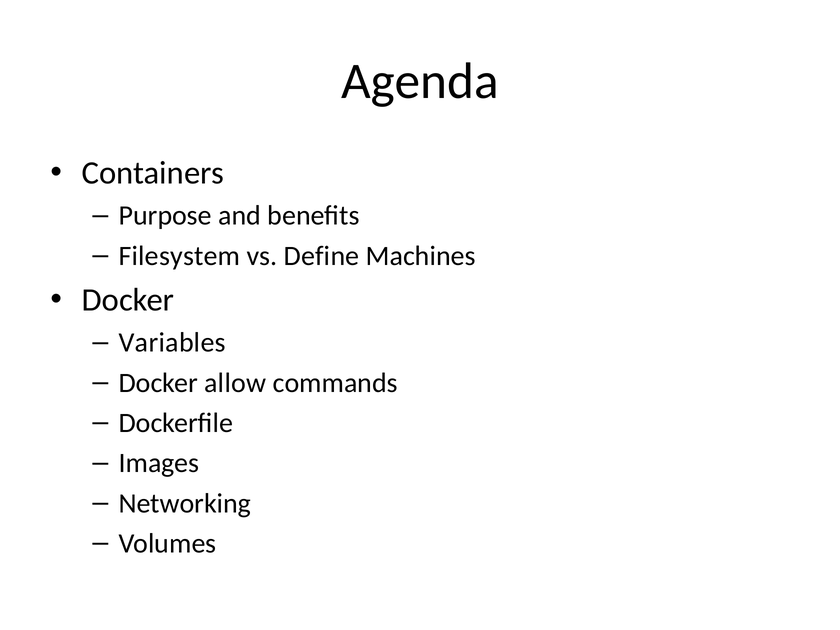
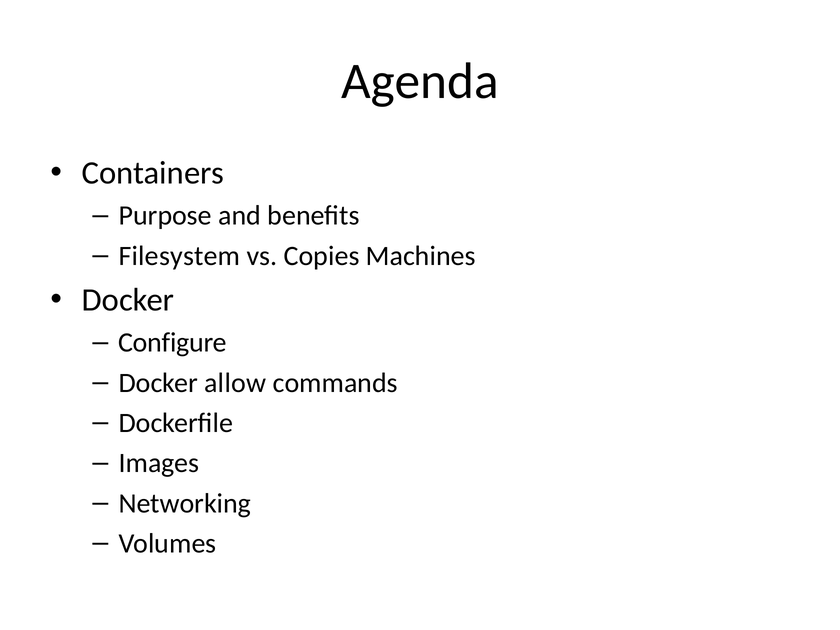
Define: Define -> Copies
Variables: Variables -> Configure
